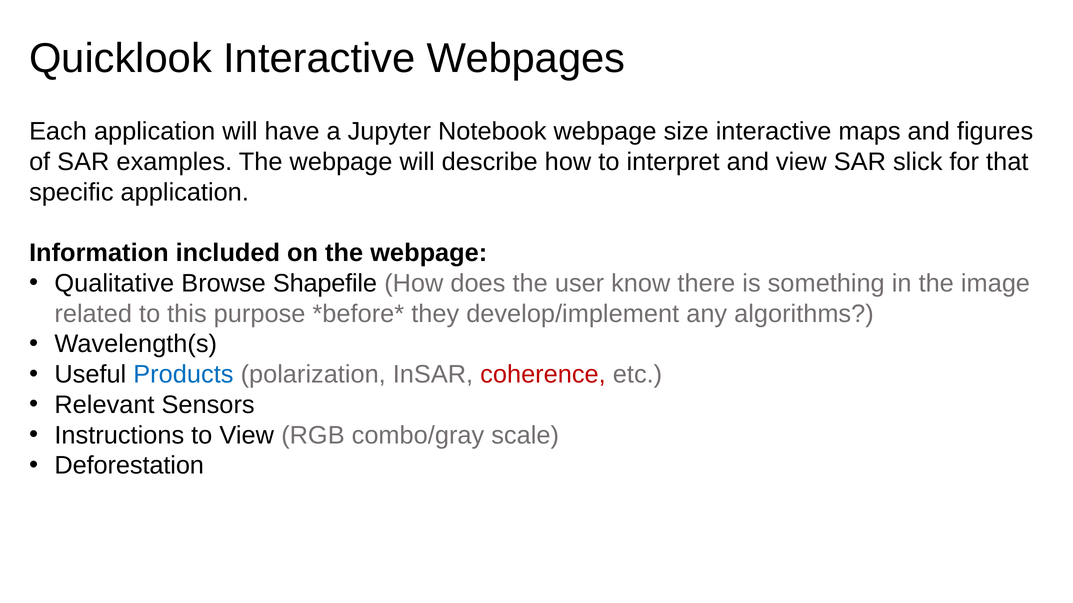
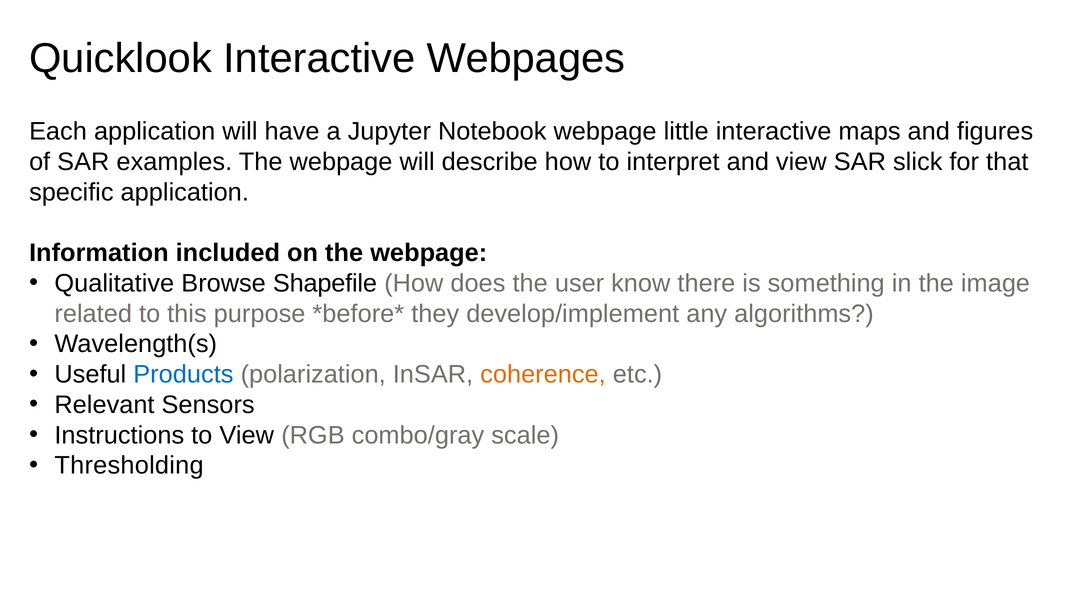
size: size -> little
coherence colour: red -> orange
Deforestation: Deforestation -> Thresholding
